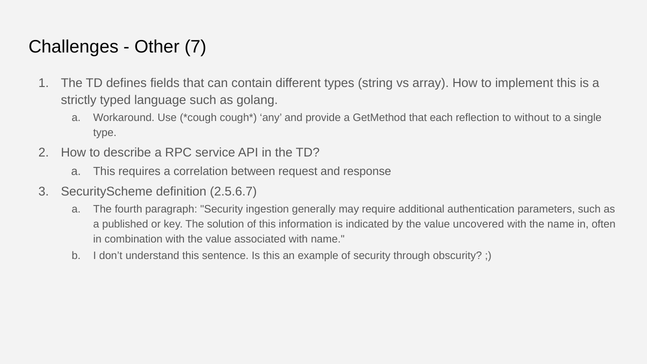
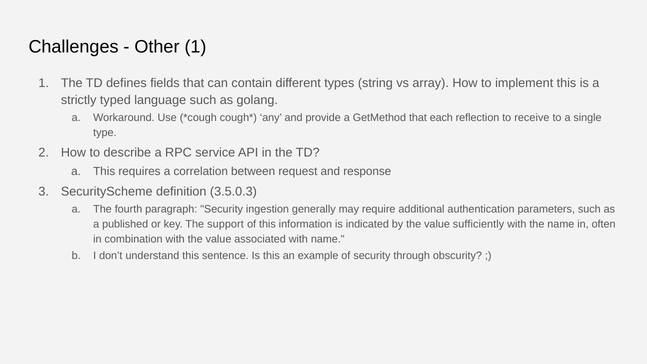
Other 7: 7 -> 1
without: without -> receive
2.5.6.7: 2.5.6.7 -> 3.5.0.3
solution: solution -> support
uncovered: uncovered -> sufficiently
